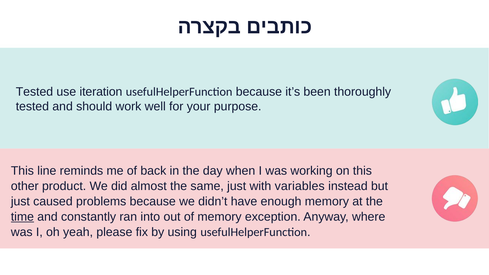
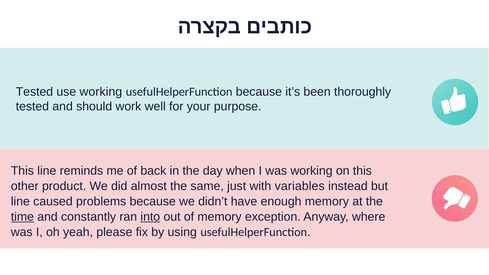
use iteration: iteration -> working
just at (20, 202): just -> line
into underline: none -> present
